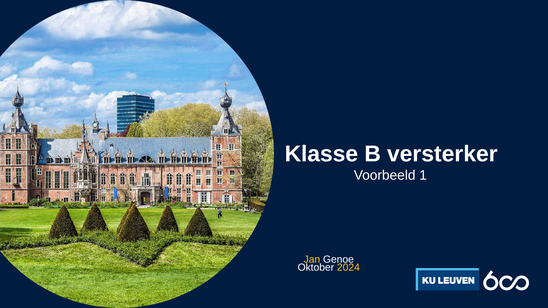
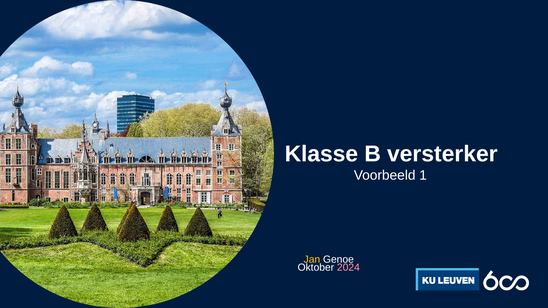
2024 colour: yellow -> pink
